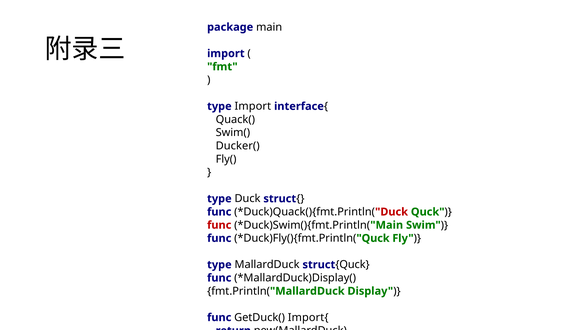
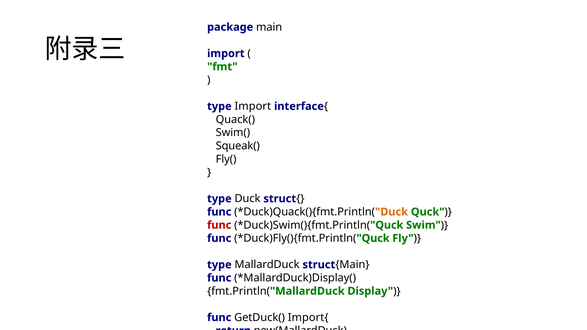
Ducker(: Ducker( -> Squeak(
Duck at (392, 212) colour: red -> orange
Main at (387, 225): Main -> Quck
Quck at (352, 265): Quck -> Main
